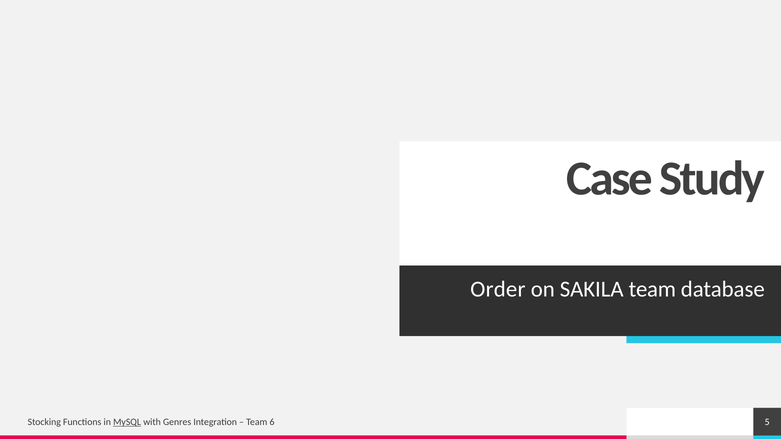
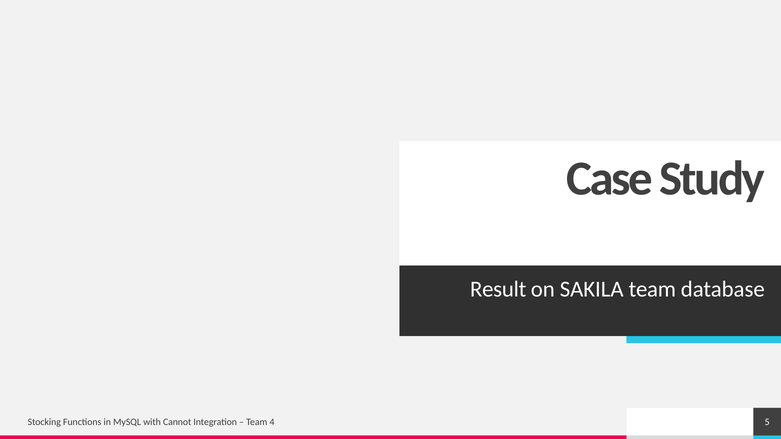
Order: Order -> Result
MySQL underline: present -> none
Genres: Genres -> Cannot
6: 6 -> 4
